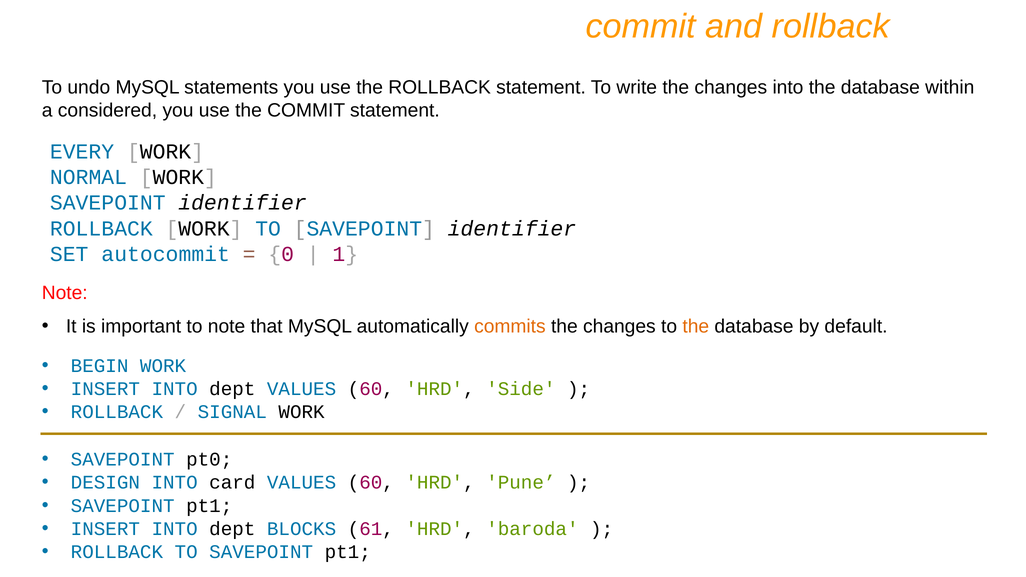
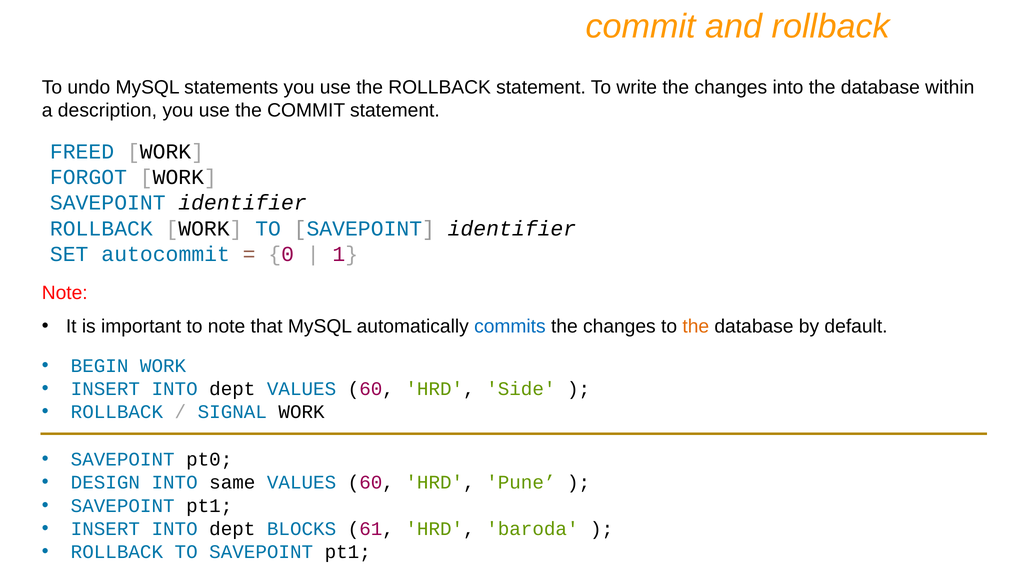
considered: considered -> description
EVERY: EVERY -> FREED
NORMAL: NORMAL -> FORGOT
commits colour: orange -> blue
card: card -> same
